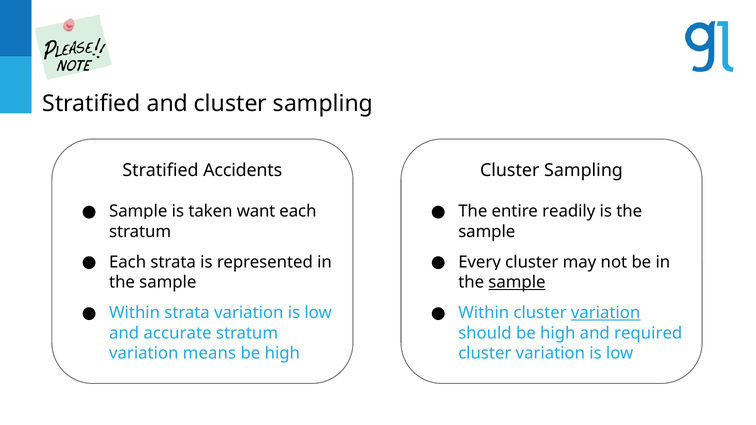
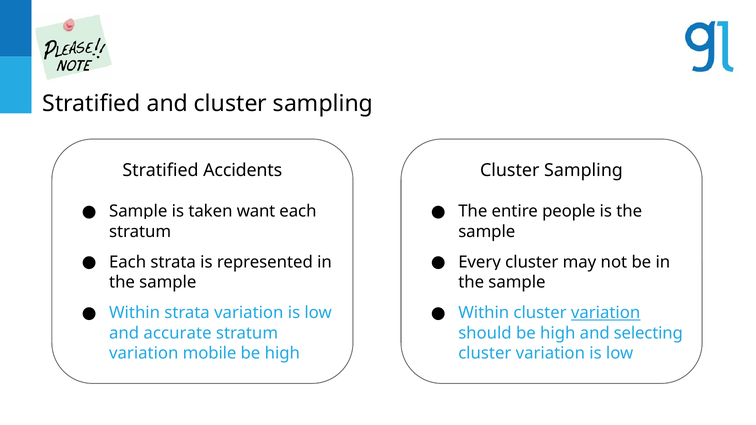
readily: readily -> people
sample at (517, 282) underline: present -> none
required: required -> selecting
means: means -> mobile
